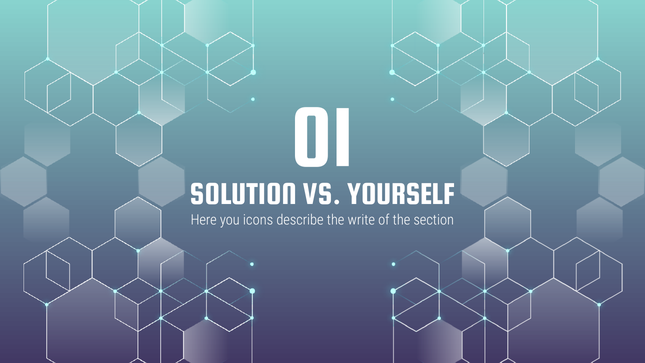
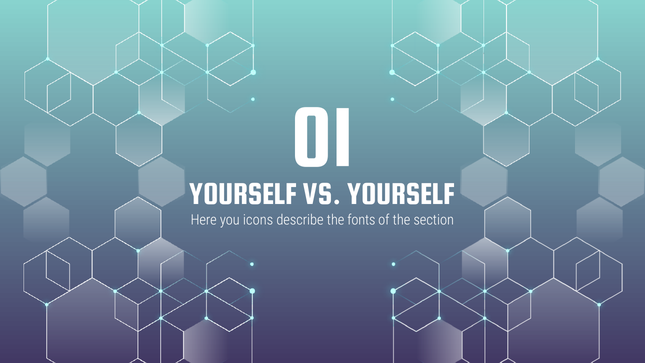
SOLUTION at (243, 194): SOLUTION -> YOURSELF
write: write -> fonts
